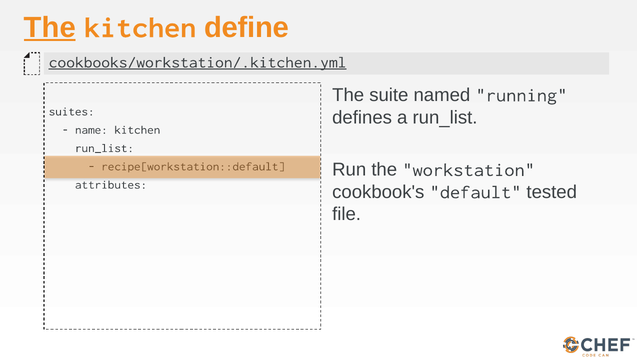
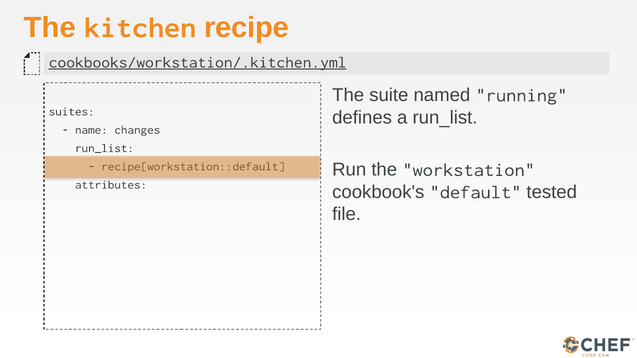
The at (50, 28) underline: present -> none
define: define -> recipe
name kitchen: kitchen -> changes
